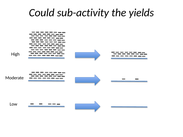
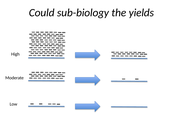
sub-activity: sub-activity -> sub-biology
